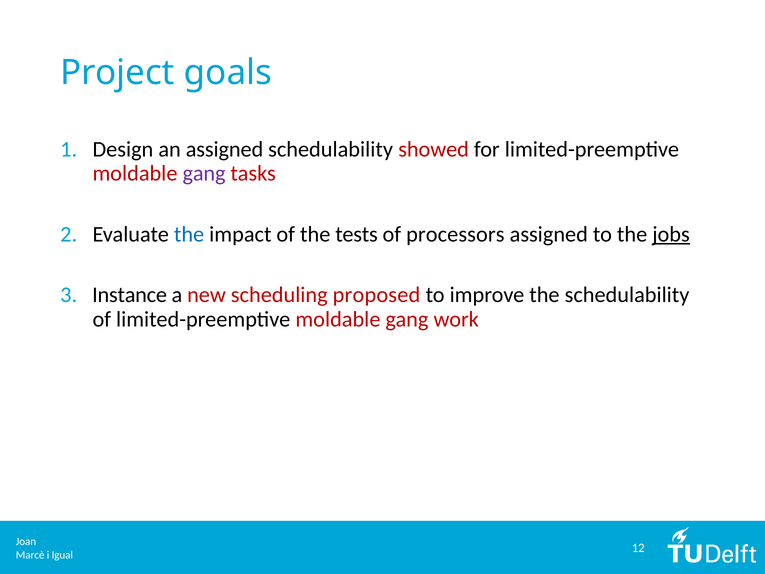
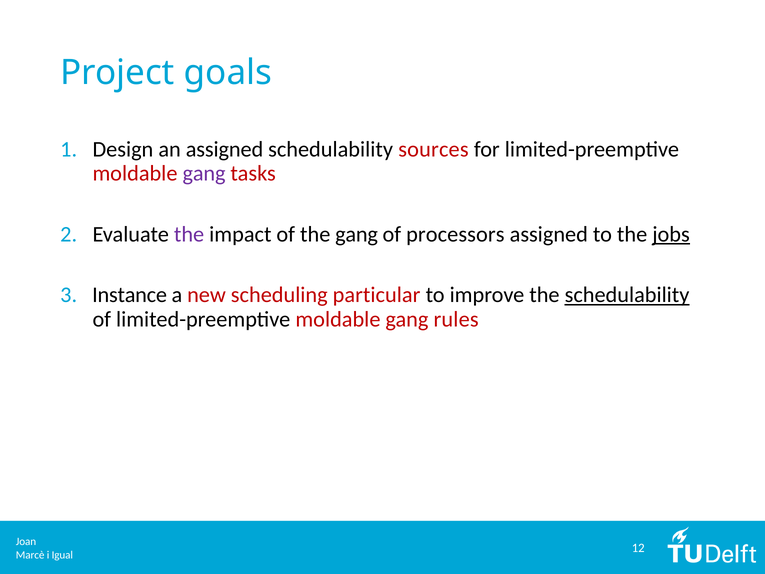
showed: showed -> sources
the at (189, 234) colour: blue -> purple
the tests: tests -> gang
proposed: proposed -> particular
schedulability at (627, 295) underline: none -> present
work: work -> rules
